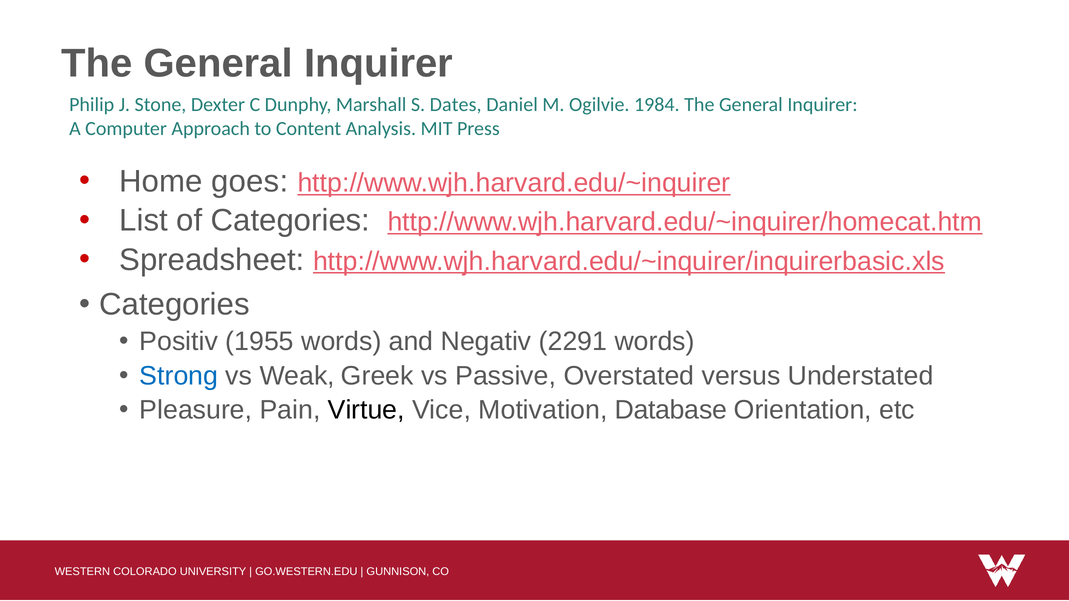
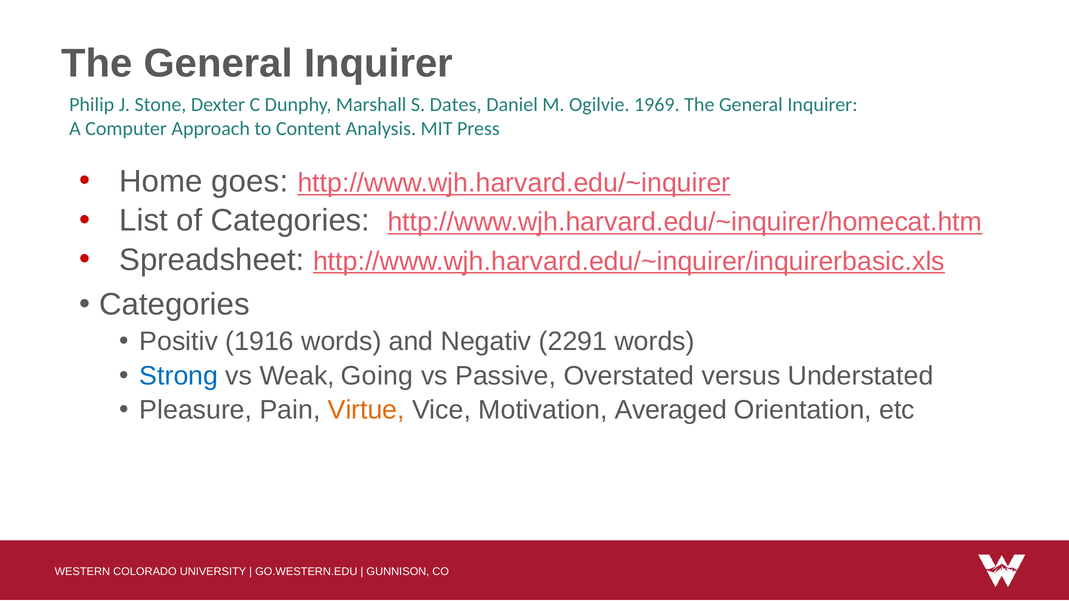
1984: 1984 -> 1969
1955: 1955 -> 1916
Greek: Greek -> Going
Virtue colour: black -> orange
Database: Database -> Averaged
